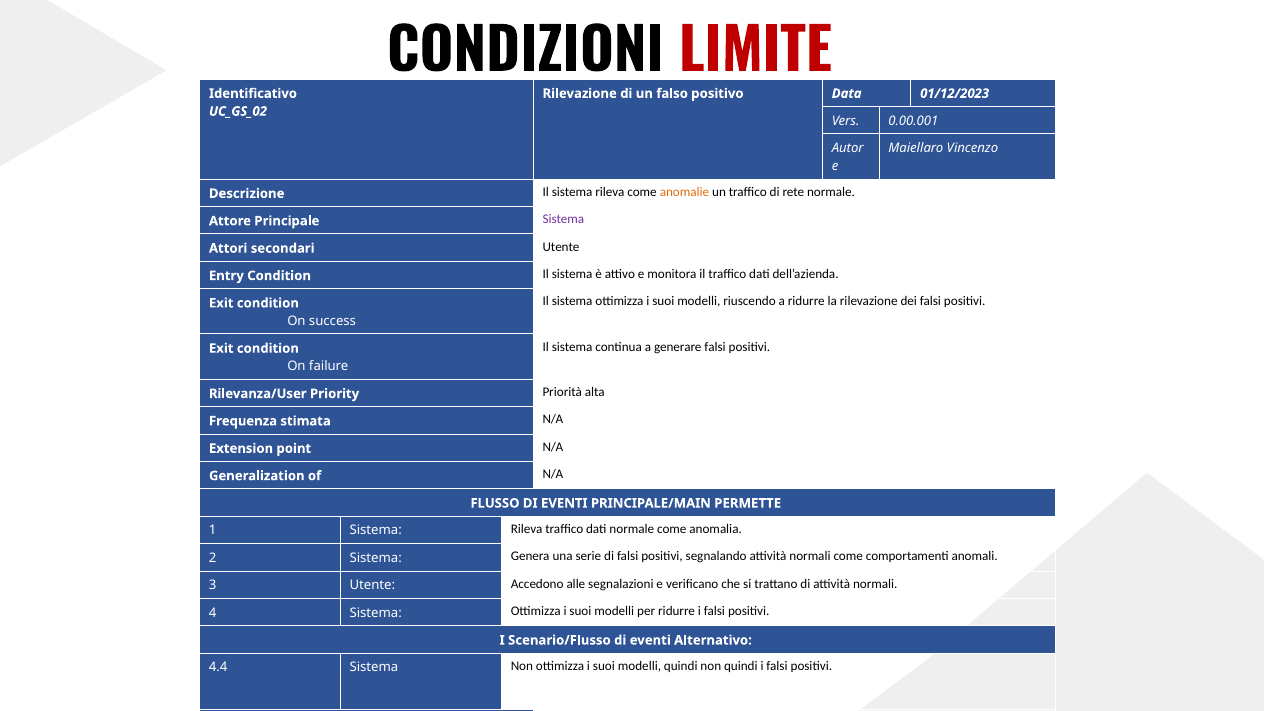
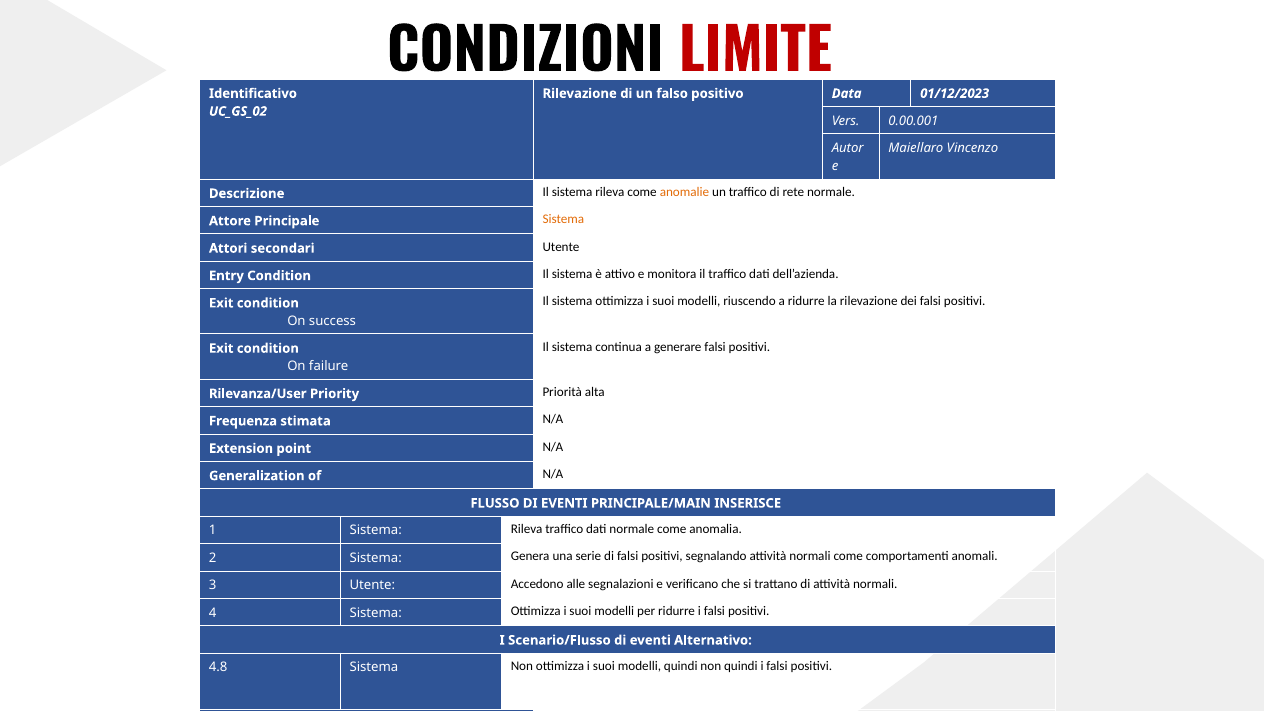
Sistema at (563, 219) colour: purple -> orange
PERMETTE: PERMETTE -> INSERISCE
4.4: 4.4 -> 4.8
